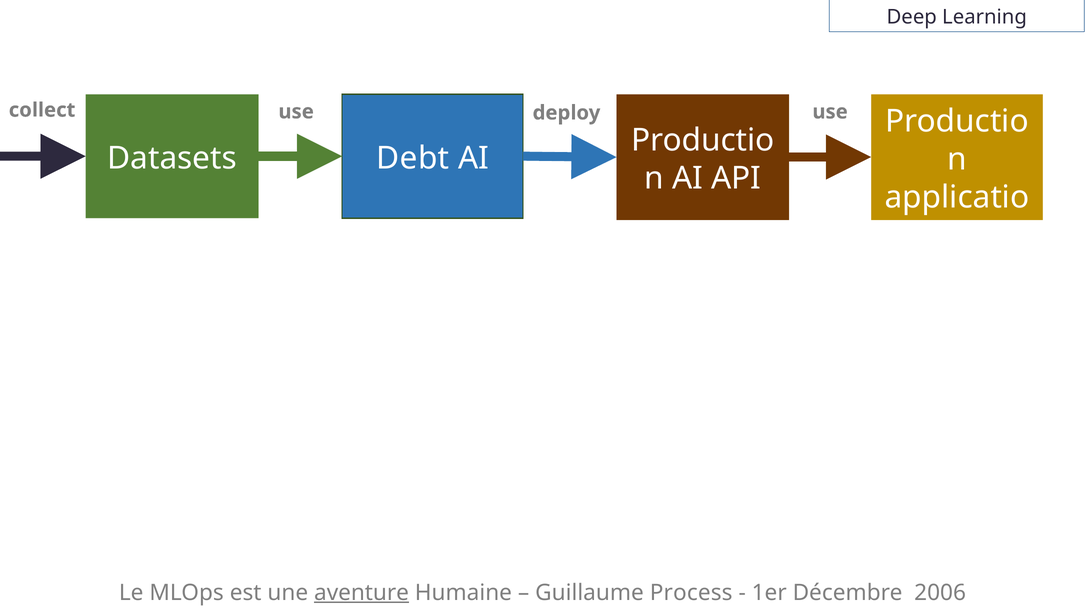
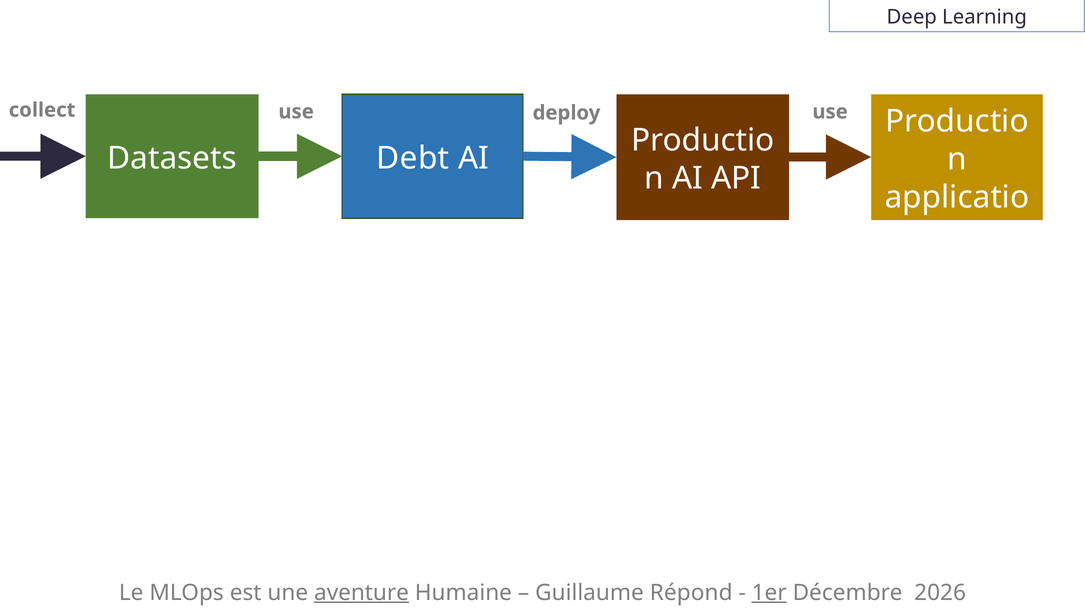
Process: Process -> Répond
1er underline: none -> present
2006: 2006 -> 2026
